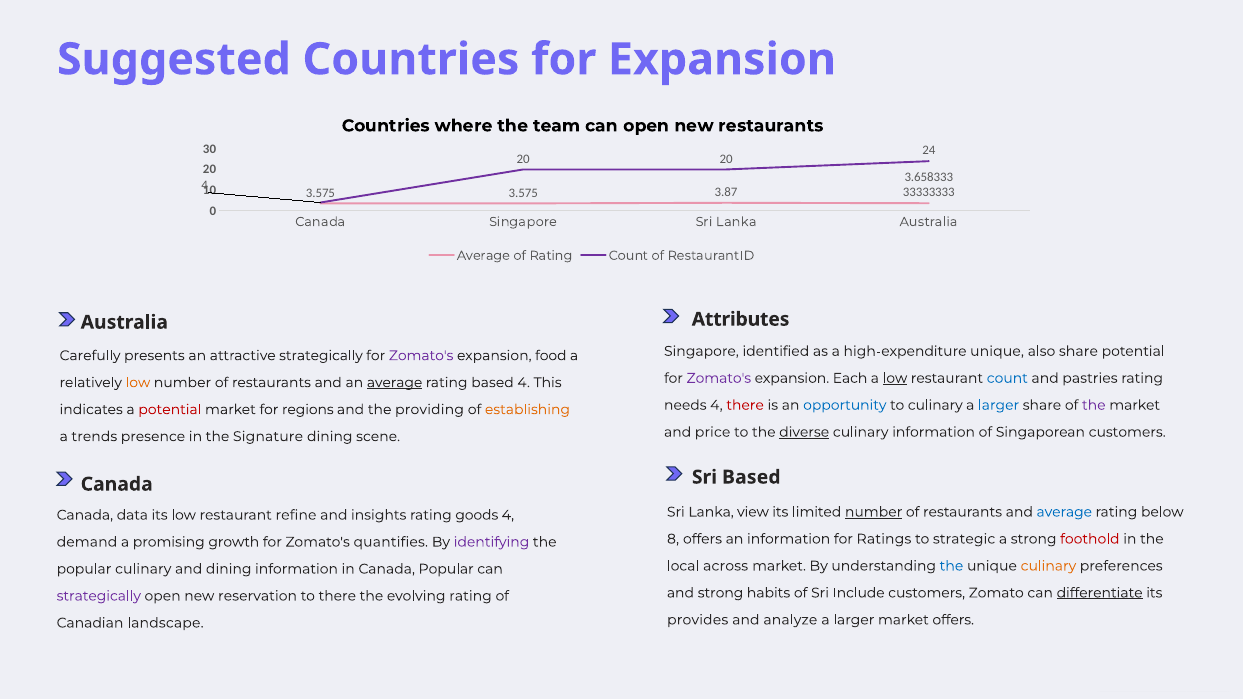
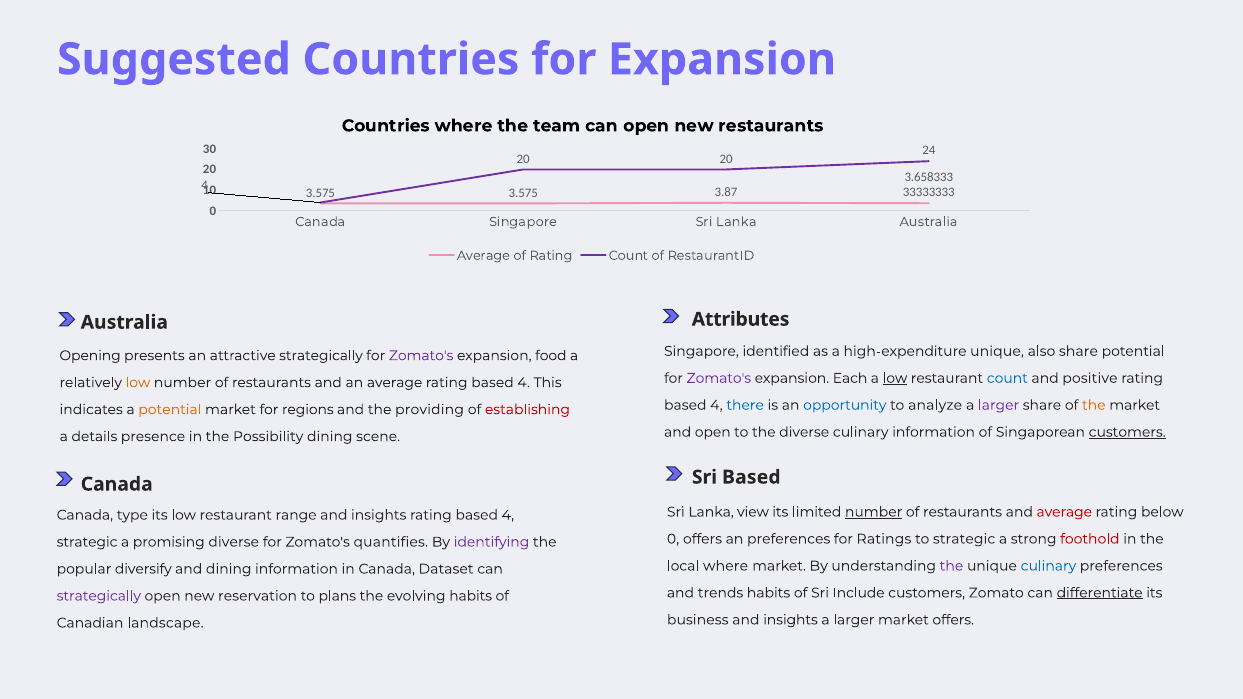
Carefully: Carefully -> Opening
pastries: pastries -> positive
average at (395, 383) underline: present -> none
needs at (685, 405): needs -> based
there at (745, 405) colour: red -> blue
to culinary: culinary -> analyze
larger at (999, 405) colour: blue -> purple
the at (1094, 405) colour: purple -> orange
potential at (170, 410) colour: red -> orange
establishing colour: orange -> red
and price: price -> open
diverse at (804, 432) underline: present -> none
customers at (1127, 432) underline: none -> present
trends: trends -> details
Signature: Signature -> Possibility
average at (1064, 512) colour: blue -> red
data: data -> type
refine: refine -> range
goods at (477, 515): goods -> based
8 at (673, 539): 8 -> 0
an information: information -> preferences
demand at (87, 542): demand -> strategic
promising growth: growth -> diverse
local across: across -> where
the at (951, 566) colour: blue -> purple
culinary at (1048, 566) colour: orange -> blue
popular culinary: culinary -> diversify
Canada Popular: Popular -> Dataset
and strong: strong -> trends
to there: there -> plans
evolving rating: rating -> habits
provides: provides -> business
analyze at (790, 620): analyze -> insights
